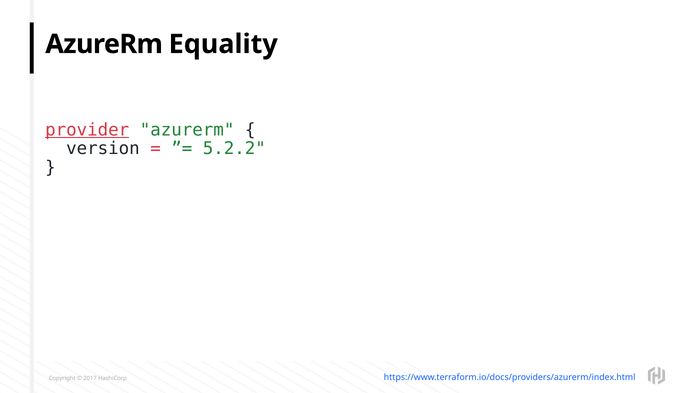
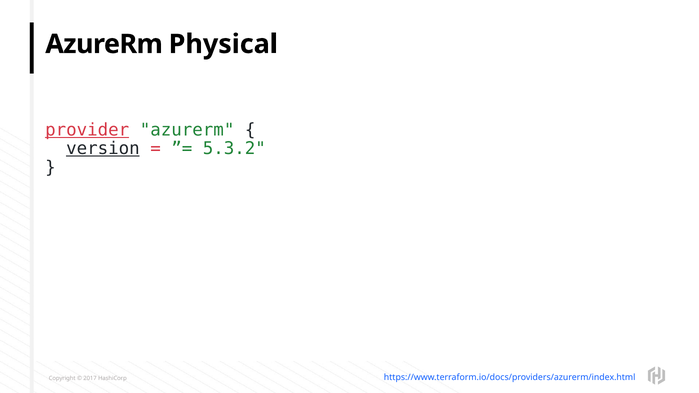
Equality: Equality -> Physical
version underline: none -> present
5.2.2: 5.2.2 -> 5.3.2
